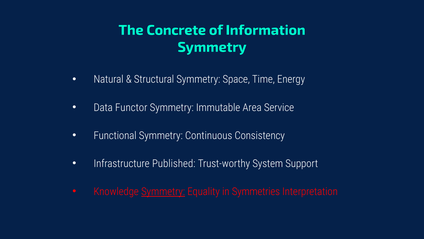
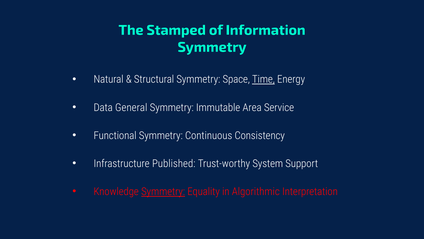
Concrete: Concrete -> Stamped
Time underline: none -> present
Functor: Functor -> General
Symmetries: Symmetries -> Algorithmic
